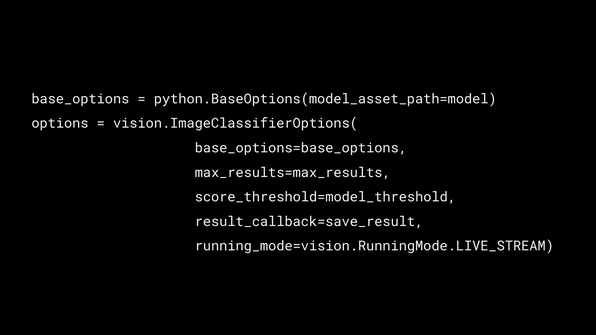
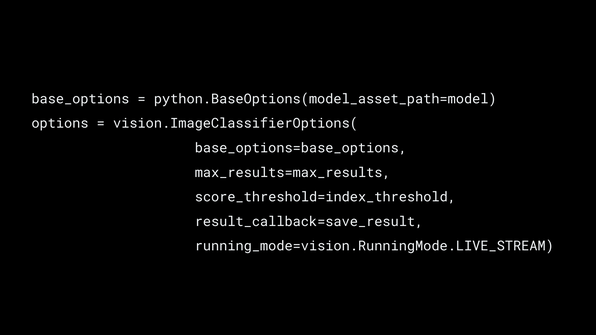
score_threshold=model_threshold: score_threshold=model_threshold -> score_threshold=index_threshold
